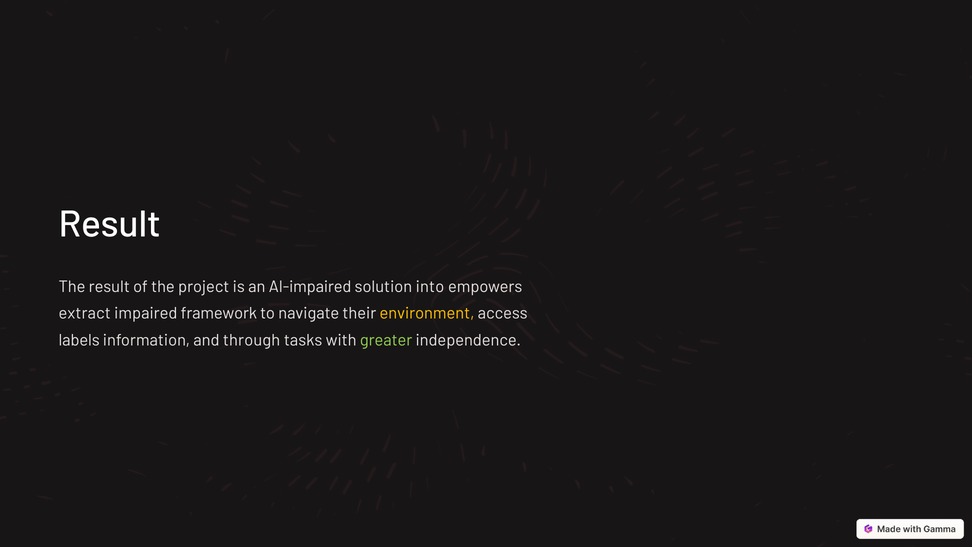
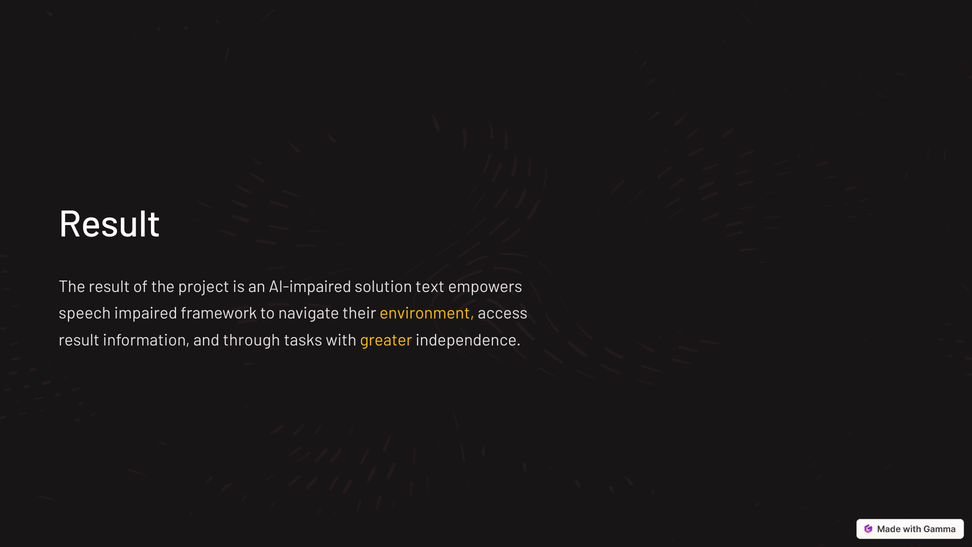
into: into -> text
extract: extract -> speech
labels at (79, 340): labels -> result
greater colour: light green -> yellow
